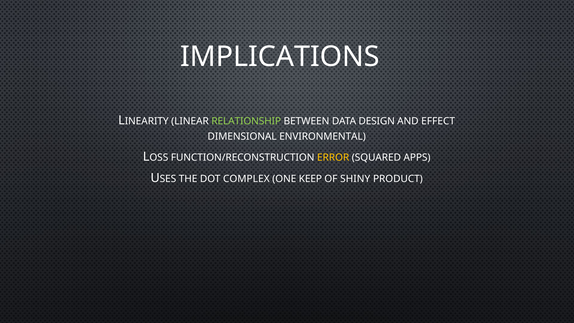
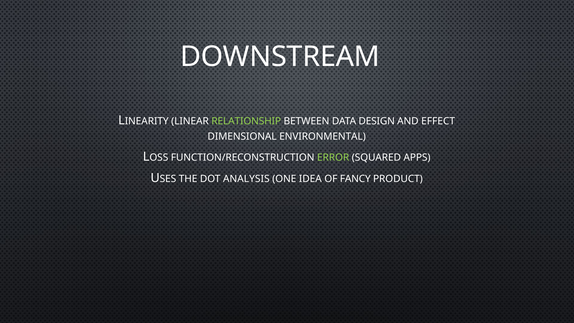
IMPLICATIONS: IMPLICATIONS -> DOWNSTREAM
ERROR colour: yellow -> light green
COMPLEX: COMPLEX -> ANALYSIS
KEEP: KEEP -> IDEA
SHINY: SHINY -> FANCY
